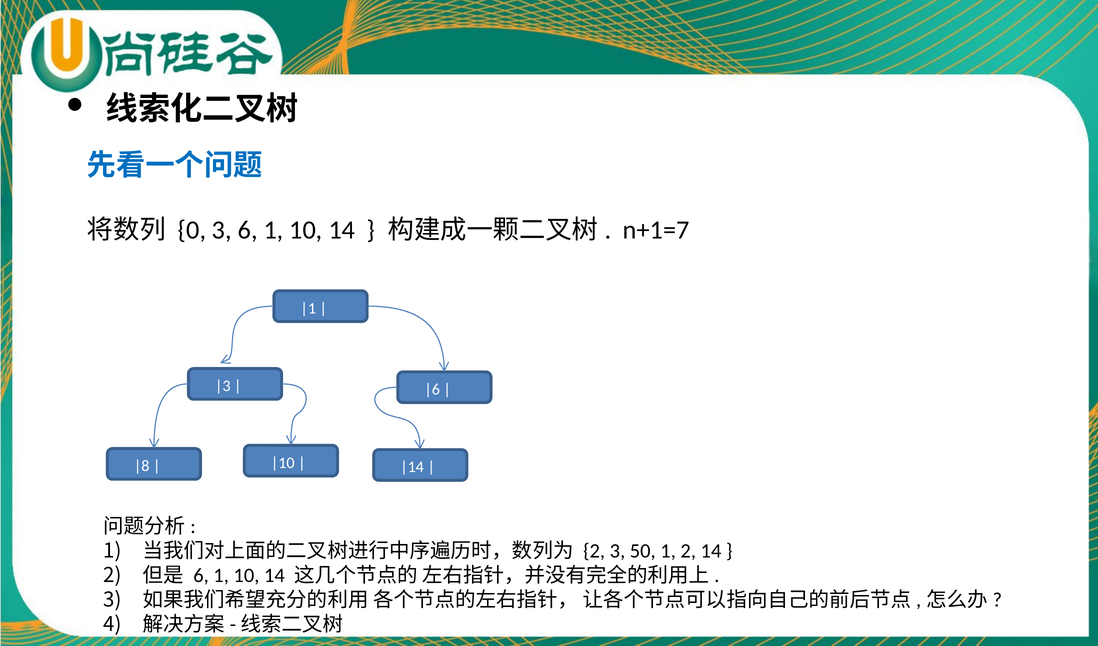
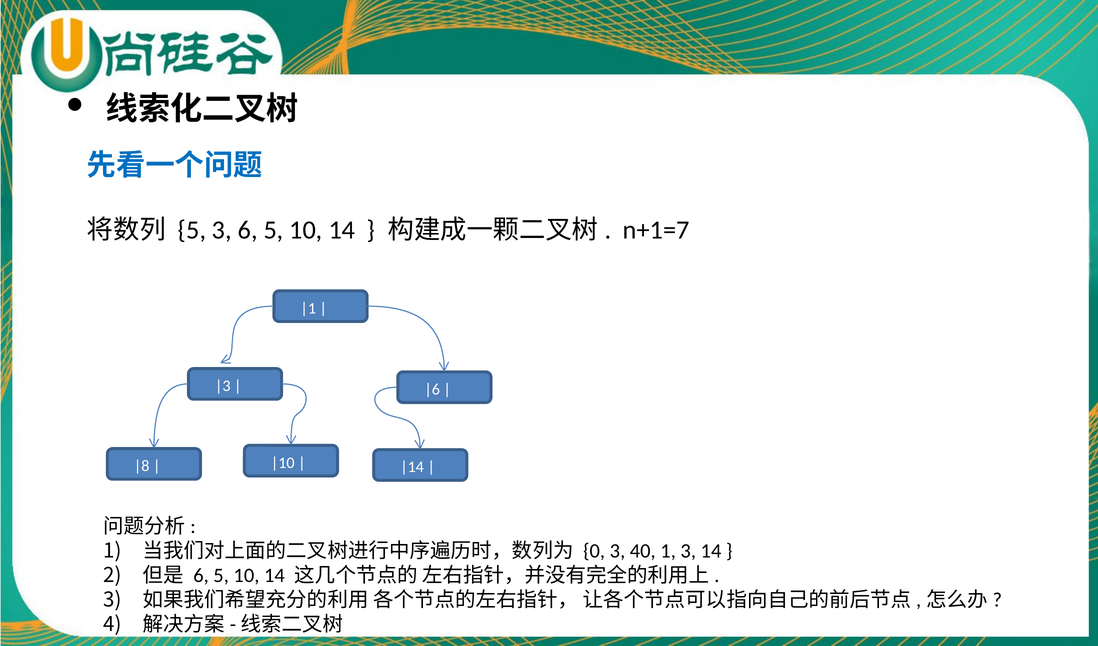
0 at (192, 230): 0 -> 5
3 6 1: 1 -> 5
2 at (594, 551): 2 -> 0
50: 50 -> 40
1 2: 2 -> 3
1 at (221, 576): 1 -> 5
